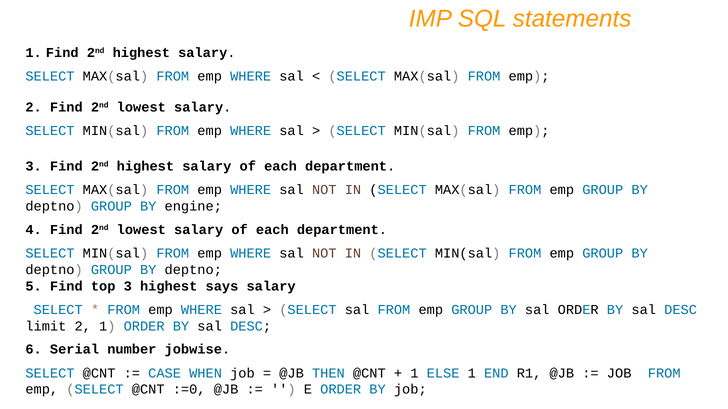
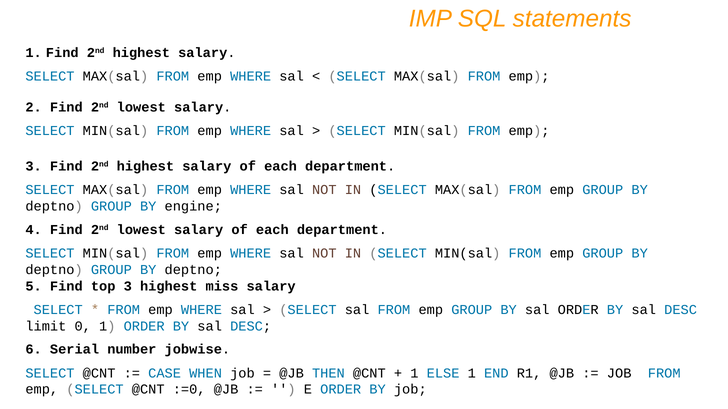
says: says -> miss
limit 2: 2 -> 0
